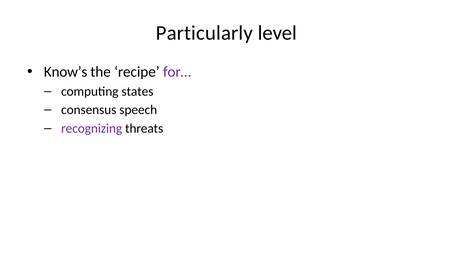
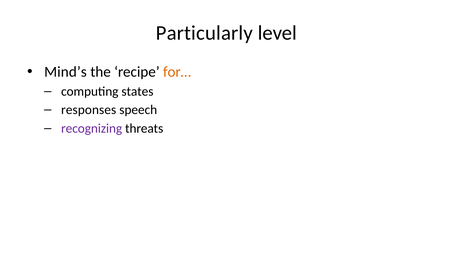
Know’s: Know’s -> Mind’s
for… colour: purple -> orange
consensus: consensus -> responses
